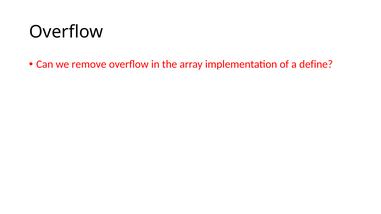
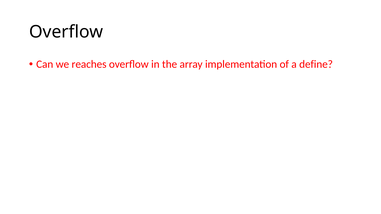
remove: remove -> reaches
